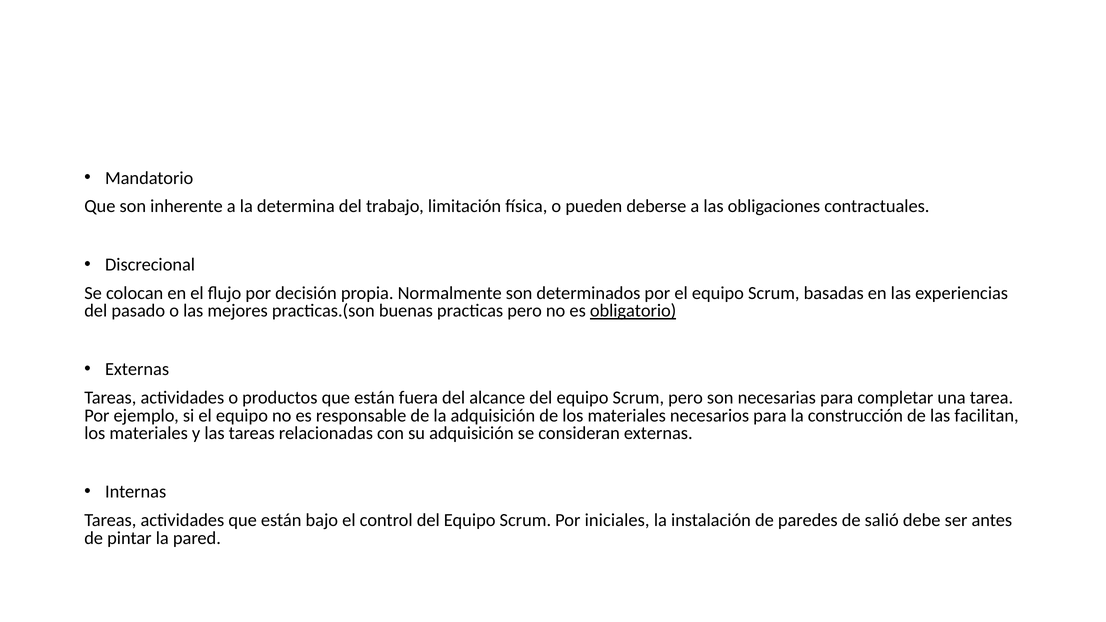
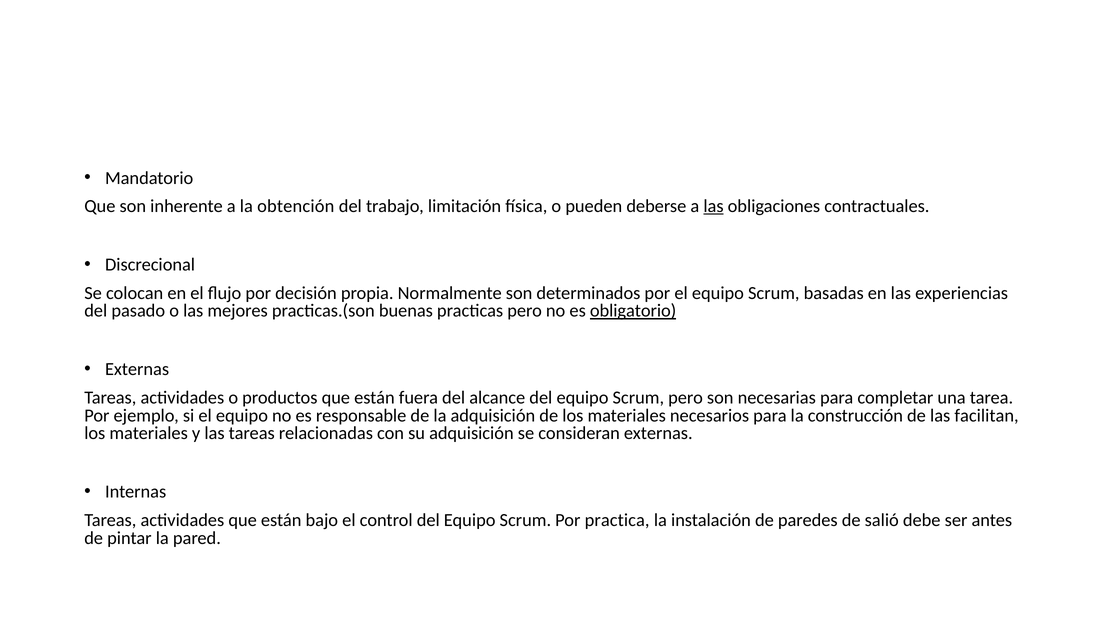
determina: determina -> obtención
las at (714, 206) underline: none -> present
iniciales: iniciales -> practica
